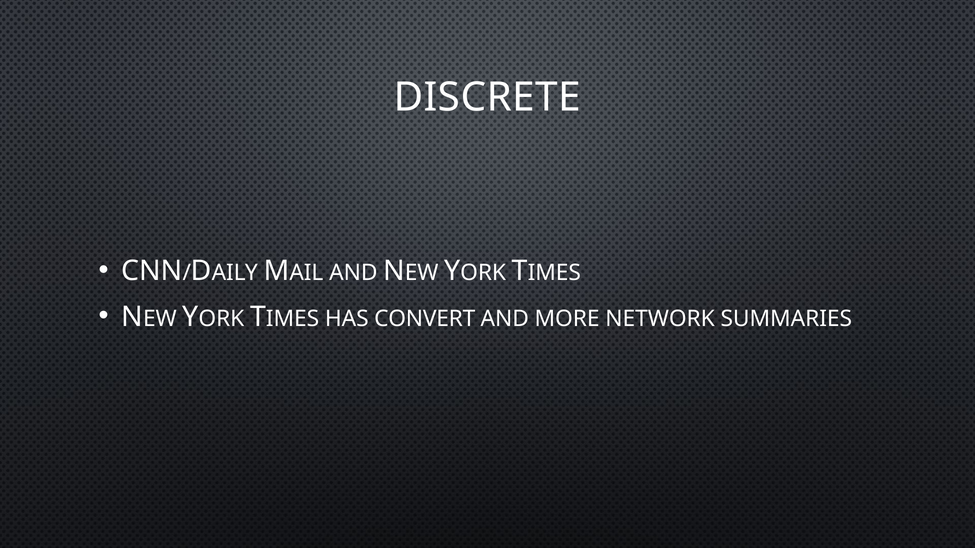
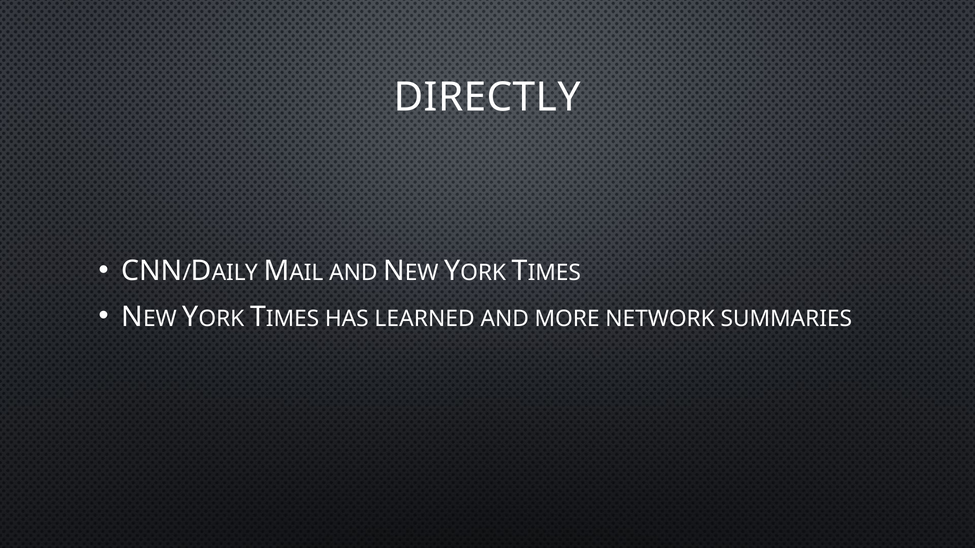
DISCRETE: DISCRETE -> DIRECTLY
CONVERT: CONVERT -> LEARNED
